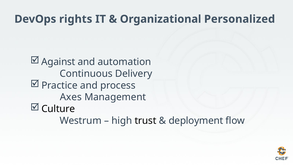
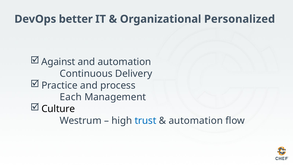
rights: rights -> better
Axes: Axes -> Each
trust colour: black -> blue
deployment at (196, 120): deployment -> automation
